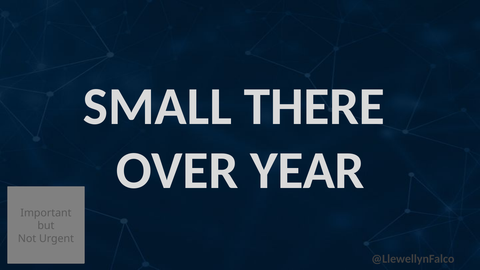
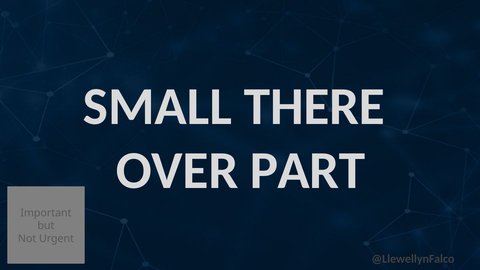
YEAR: YEAR -> PART
